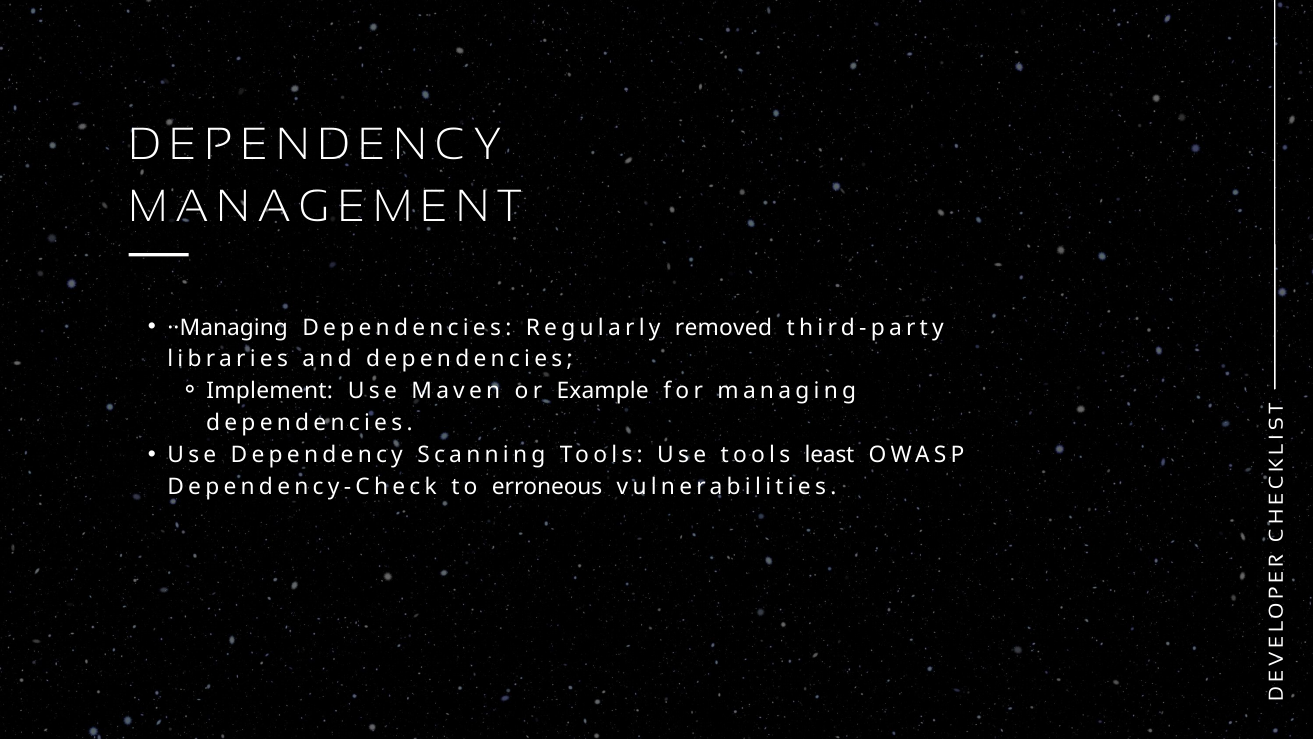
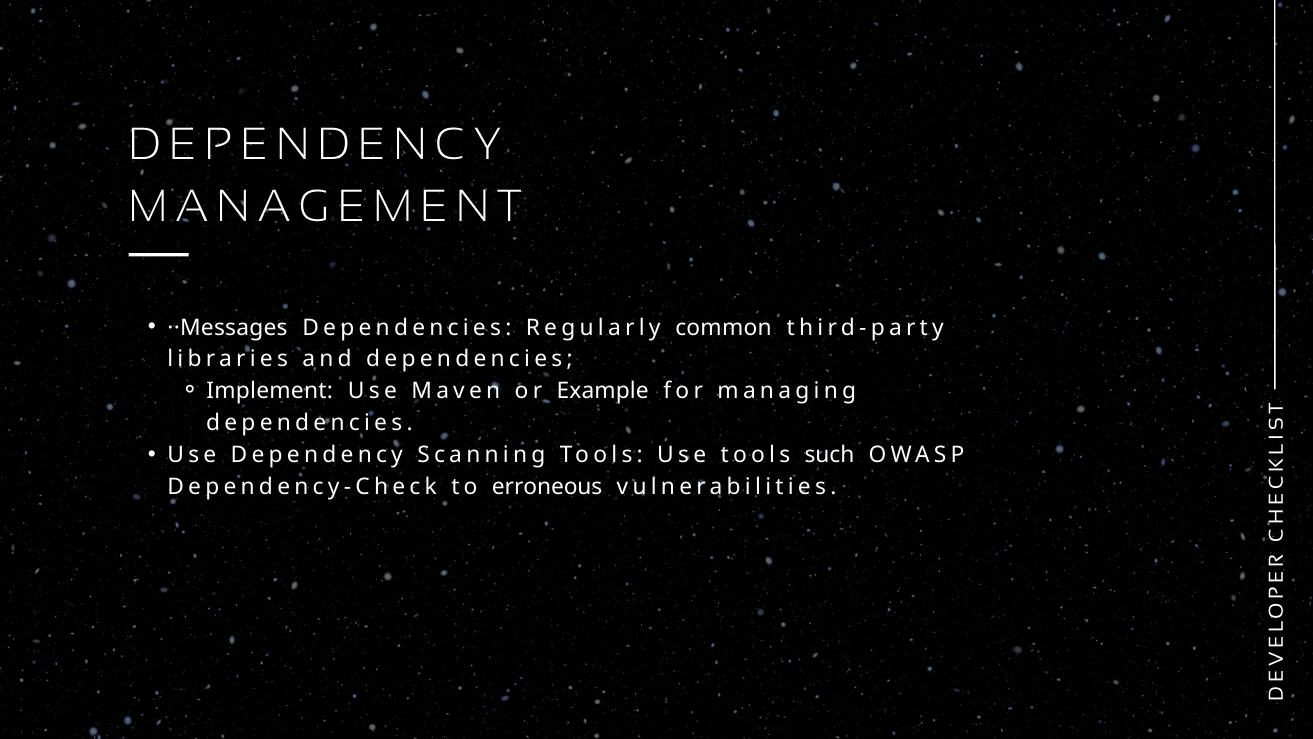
··Managing: ··Managing -> ··Messages
removed: removed -> common
least: least -> such
